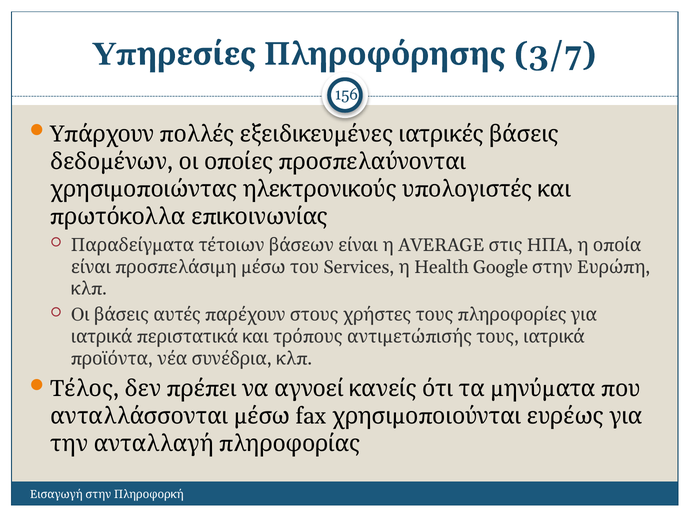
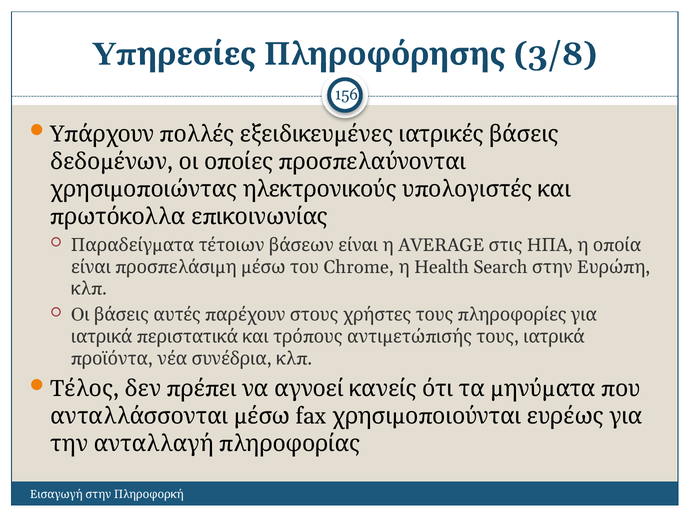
3/7: 3/7 -> 3/8
Services: Services -> Chrome
Google: Google -> Search
